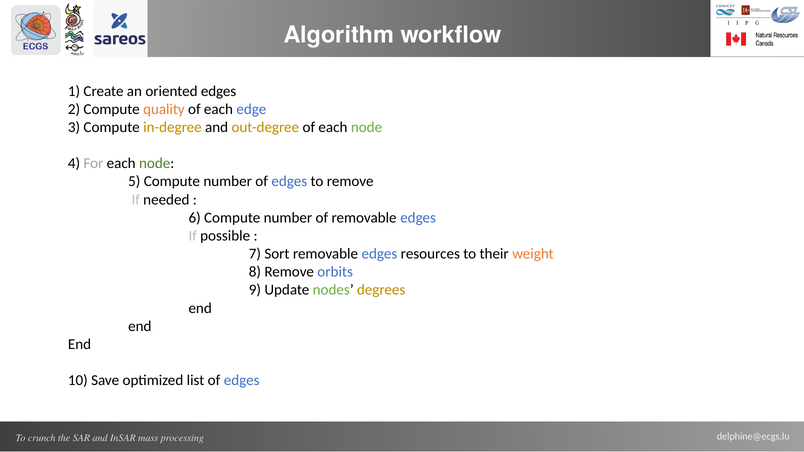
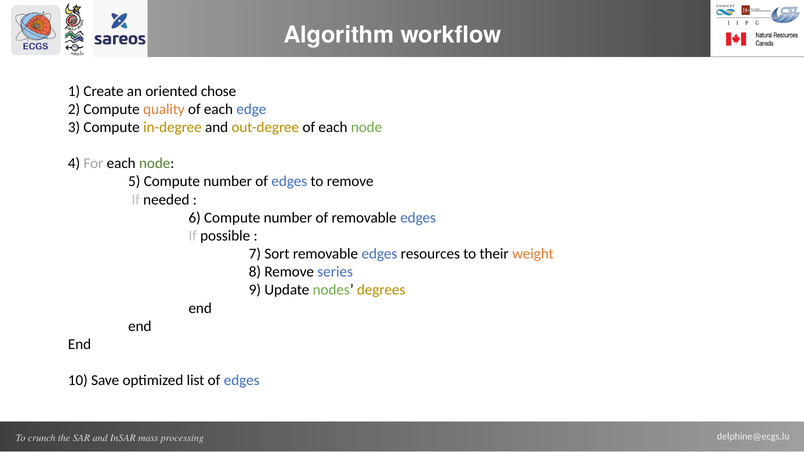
oriented edges: edges -> chose
orbits: orbits -> series
